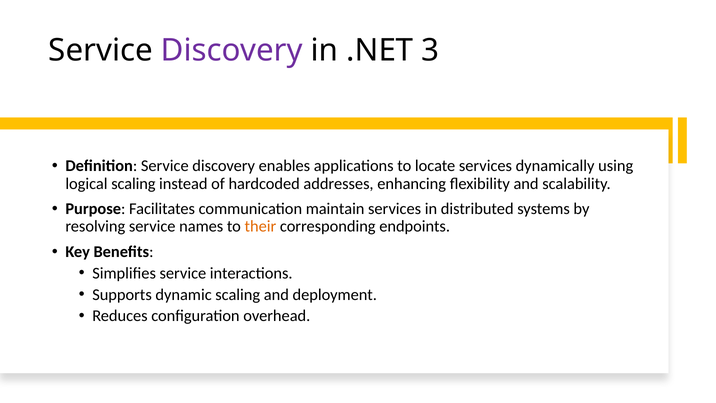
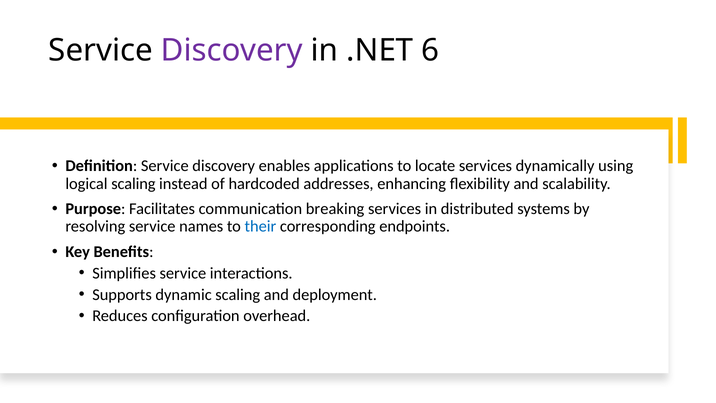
3: 3 -> 6
maintain: maintain -> breaking
their colour: orange -> blue
